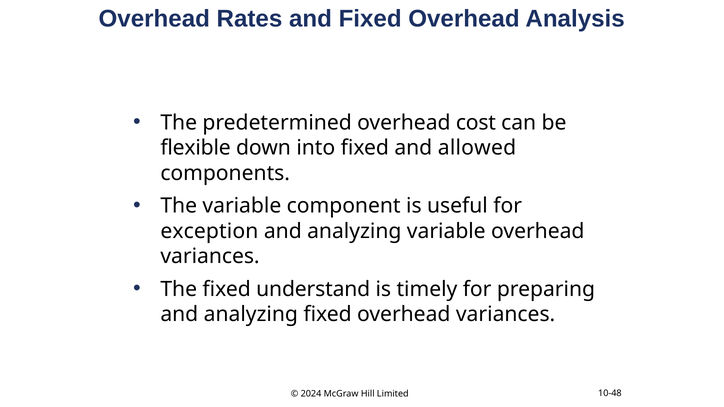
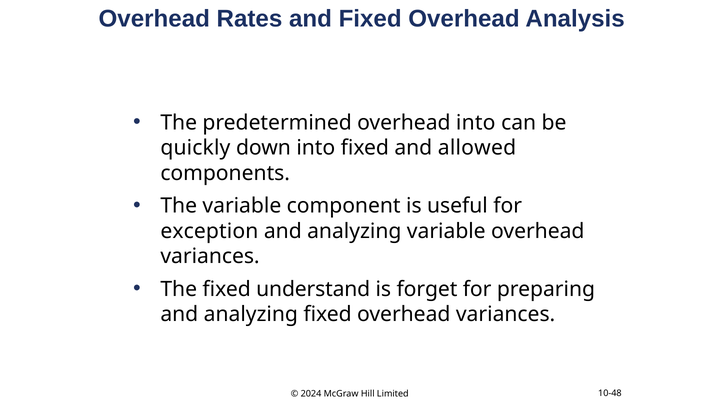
overhead cost: cost -> into
flexible: flexible -> quickly
timely: timely -> forget
